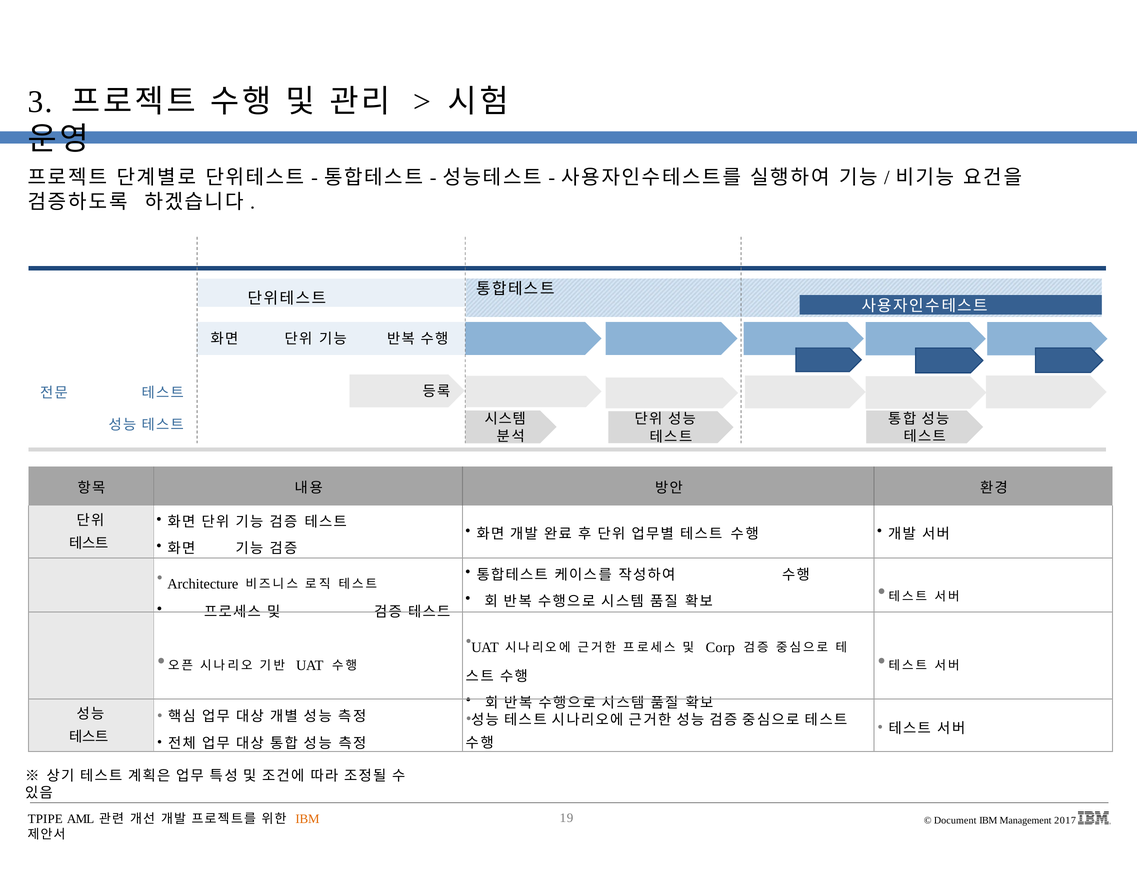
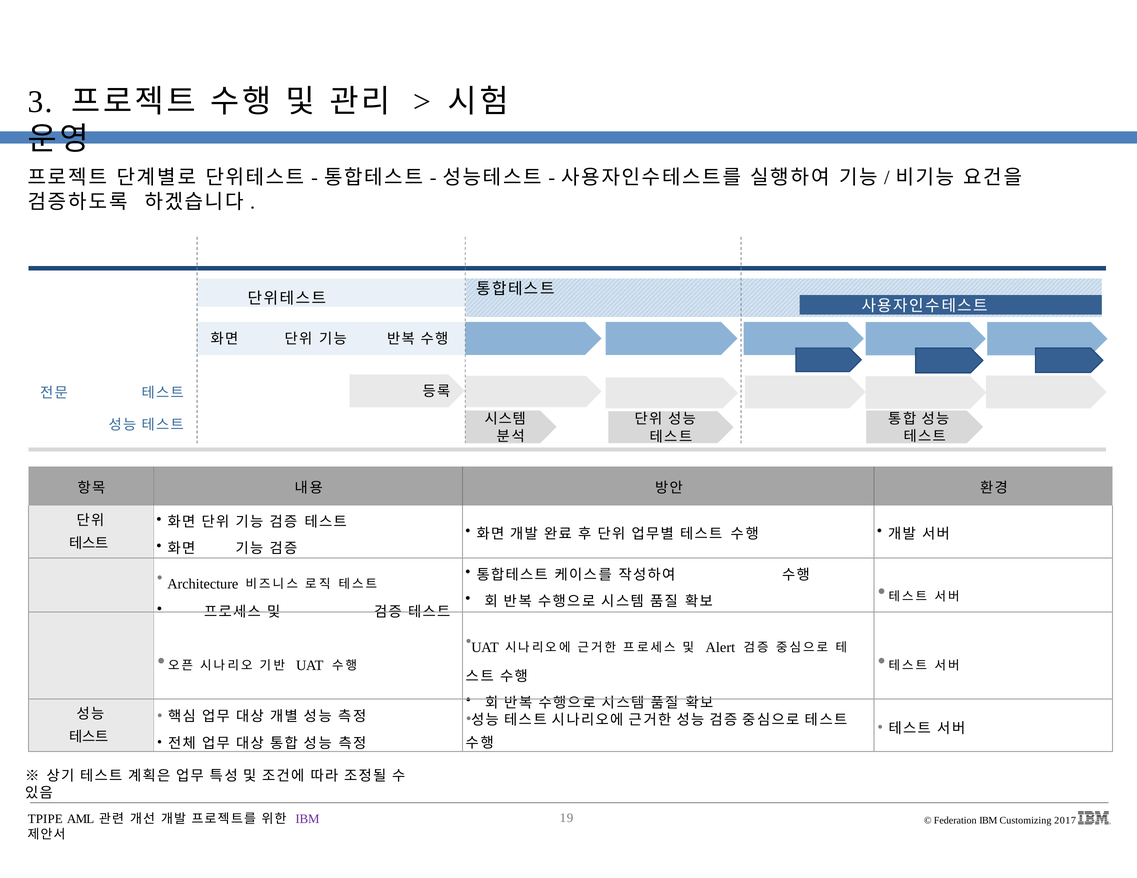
Corp: Corp -> Alert
Document: Document -> Federation
Management: Management -> Customizing
IBM at (307, 820) colour: orange -> purple
